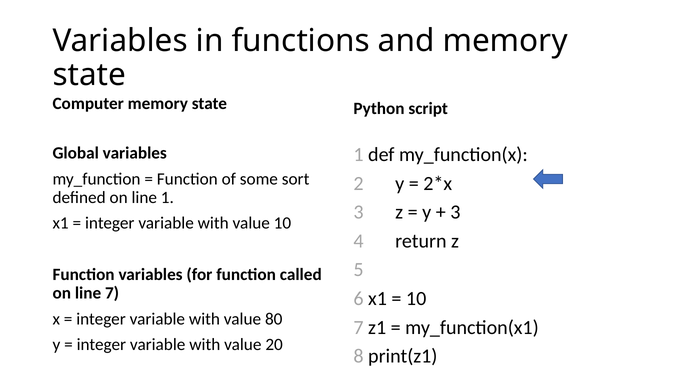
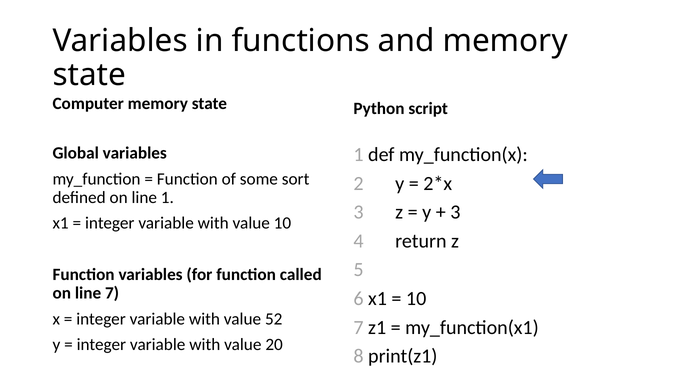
80: 80 -> 52
